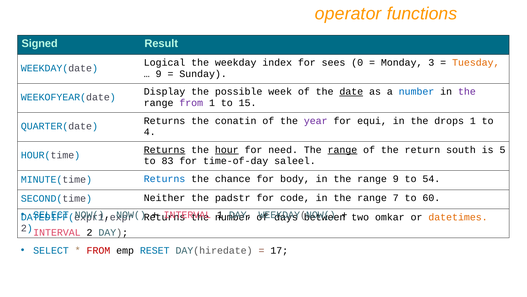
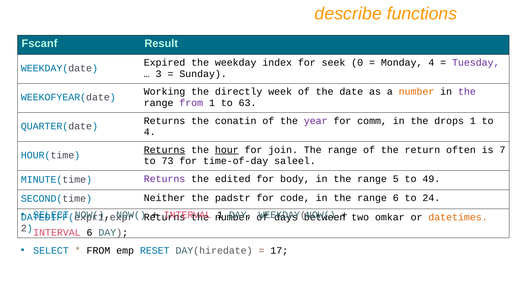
operator: operator -> describe
Signed: Signed -> Fscanf
Logical: Logical -> Expired
sees: sees -> seek
Monday 3: 3 -> 4
Tuesday colour: orange -> purple
9 at (159, 74): 9 -> 3
Display: Display -> Working
possible: possible -> directly
date underline: present -> none
number at (417, 92) colour: blue -> orange
15: 15 -> 63
equi: equi -> comm
need: need -> join
range at (342, 150) underline: present -> none
south: south -> often
5: 5 -> 7
83: 83 -> 73
Returns at (165, 178) colour: blue -> purple
chance: chance -> edited
range 9: 9 -> 5
54: 54 -> 49
range 7: 7 -> 6
60: 60 -> 24
INTERVAL 2: 2 -> 6
FROM at (98, 250) colour: red -> black
